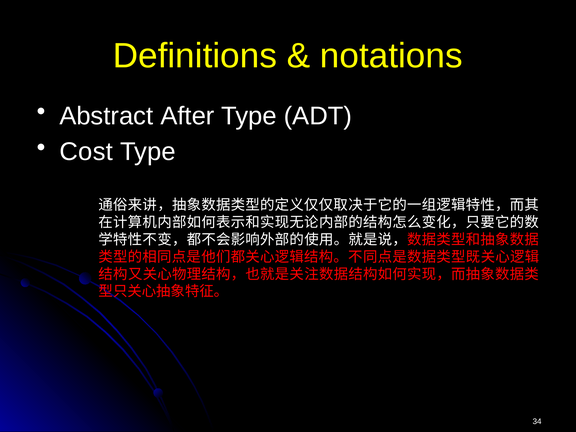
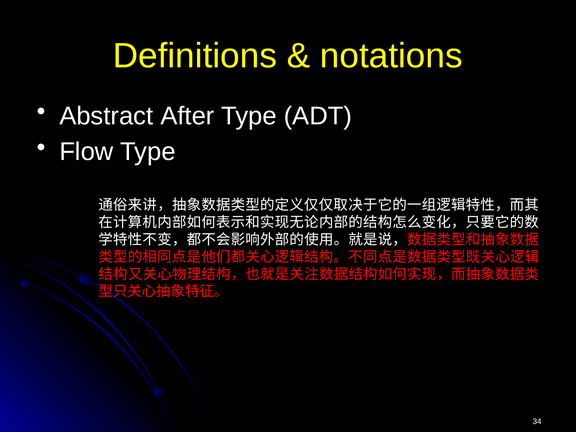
Cost: Cost -> Flow
